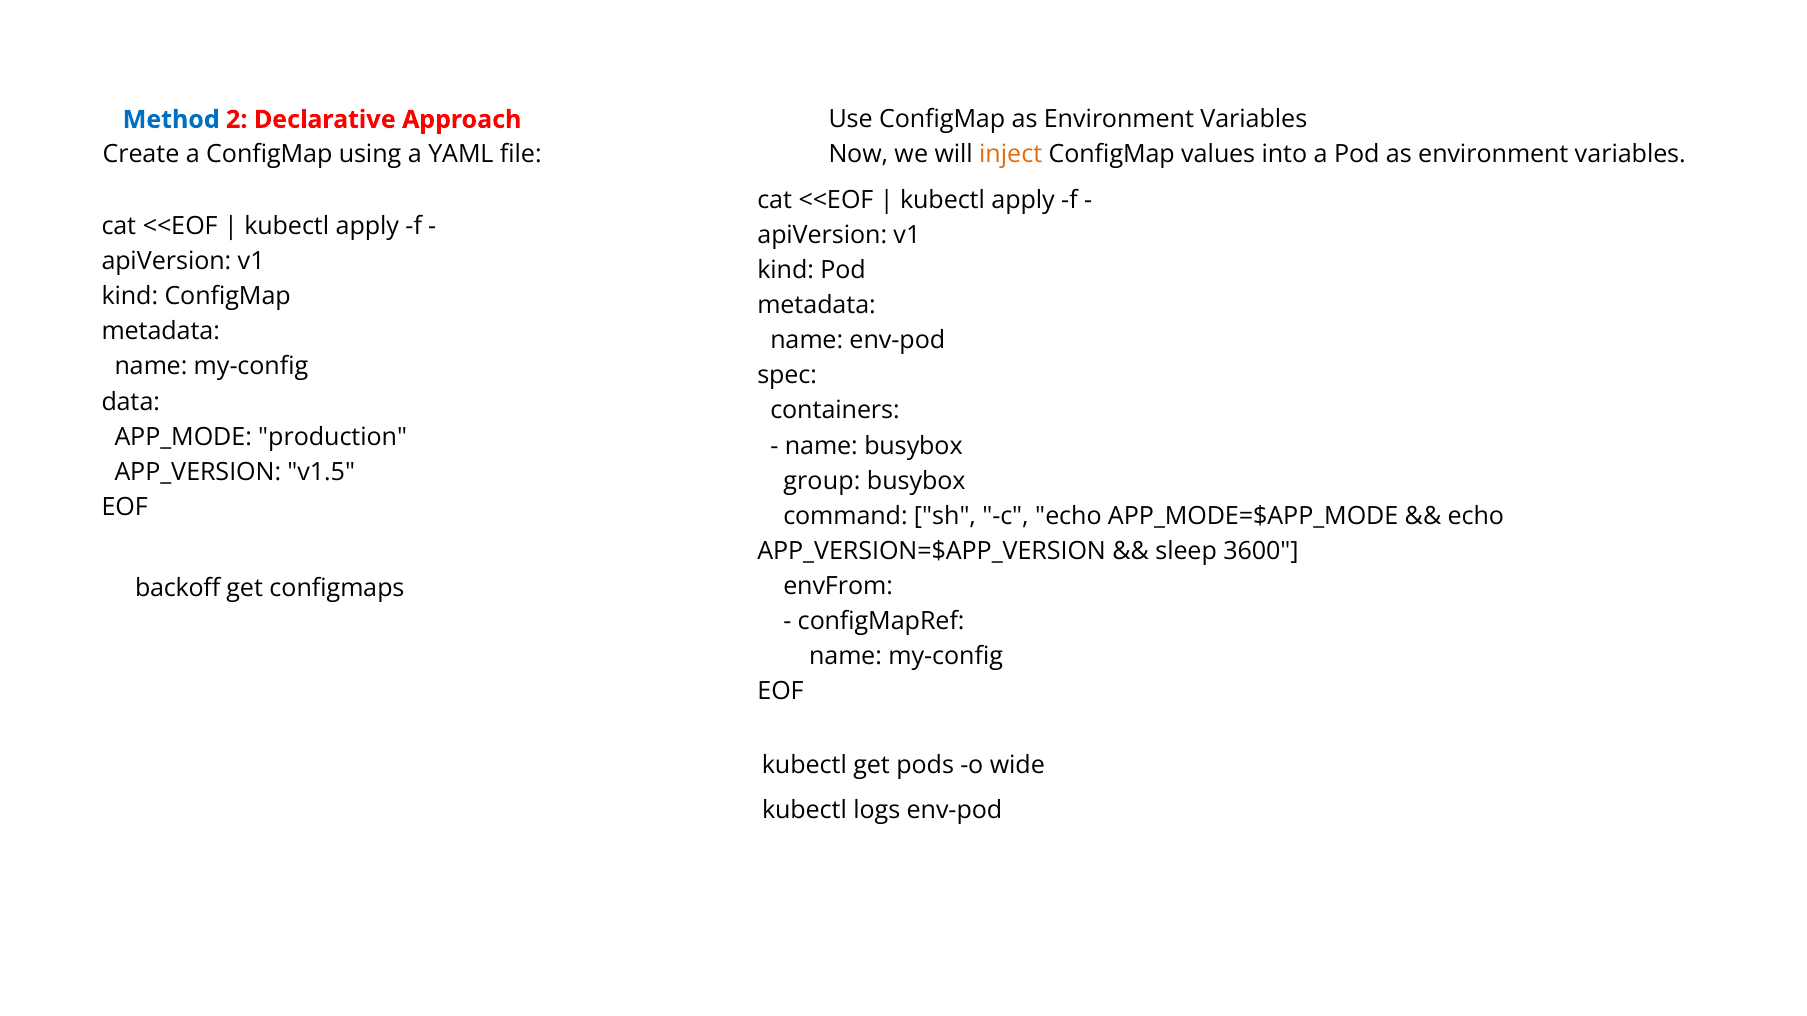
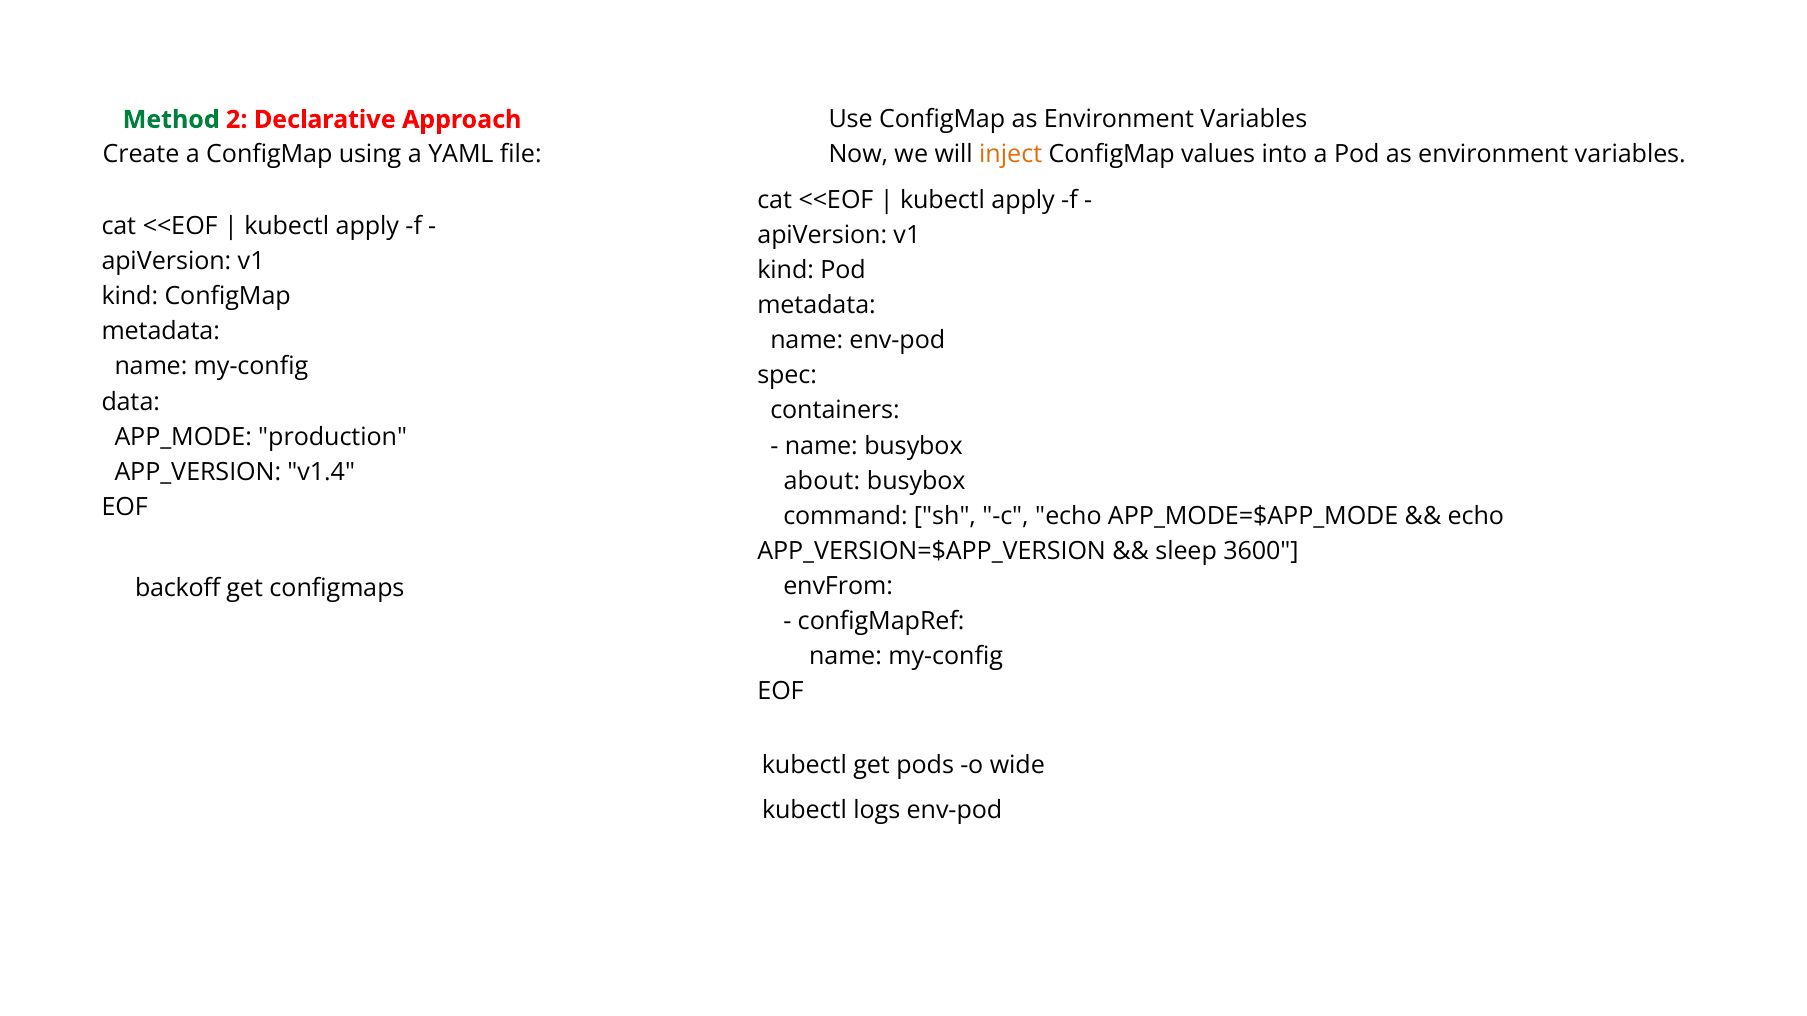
Method colour: blue -> green
v1.5: v1.5 -> v1.4
group: group -> about
